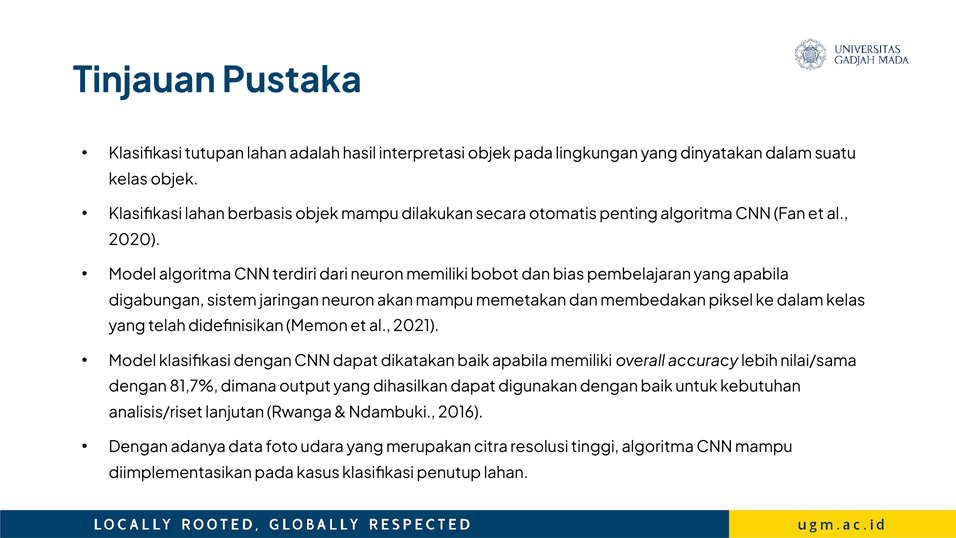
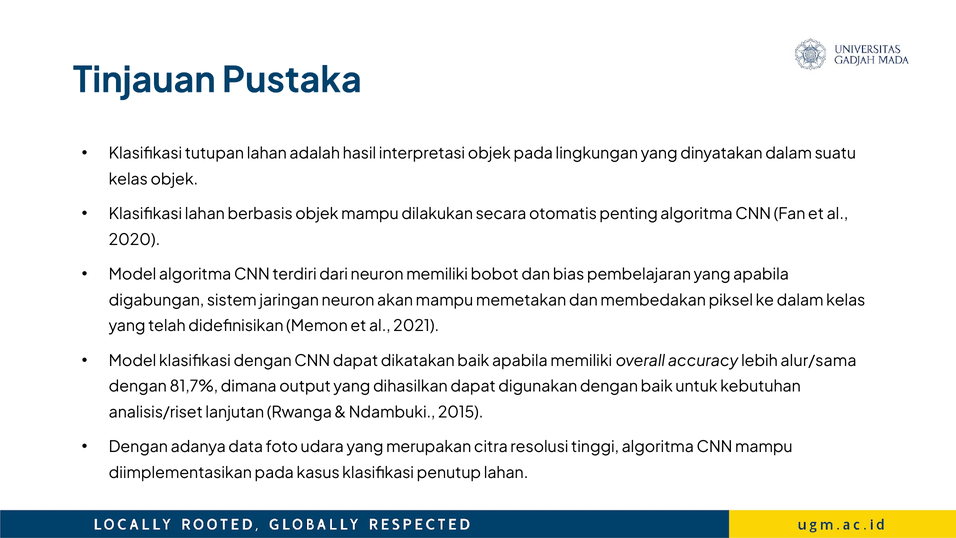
nilai/sama: nilai/sama -> alur/sama
2016: 2016 -> 2015
